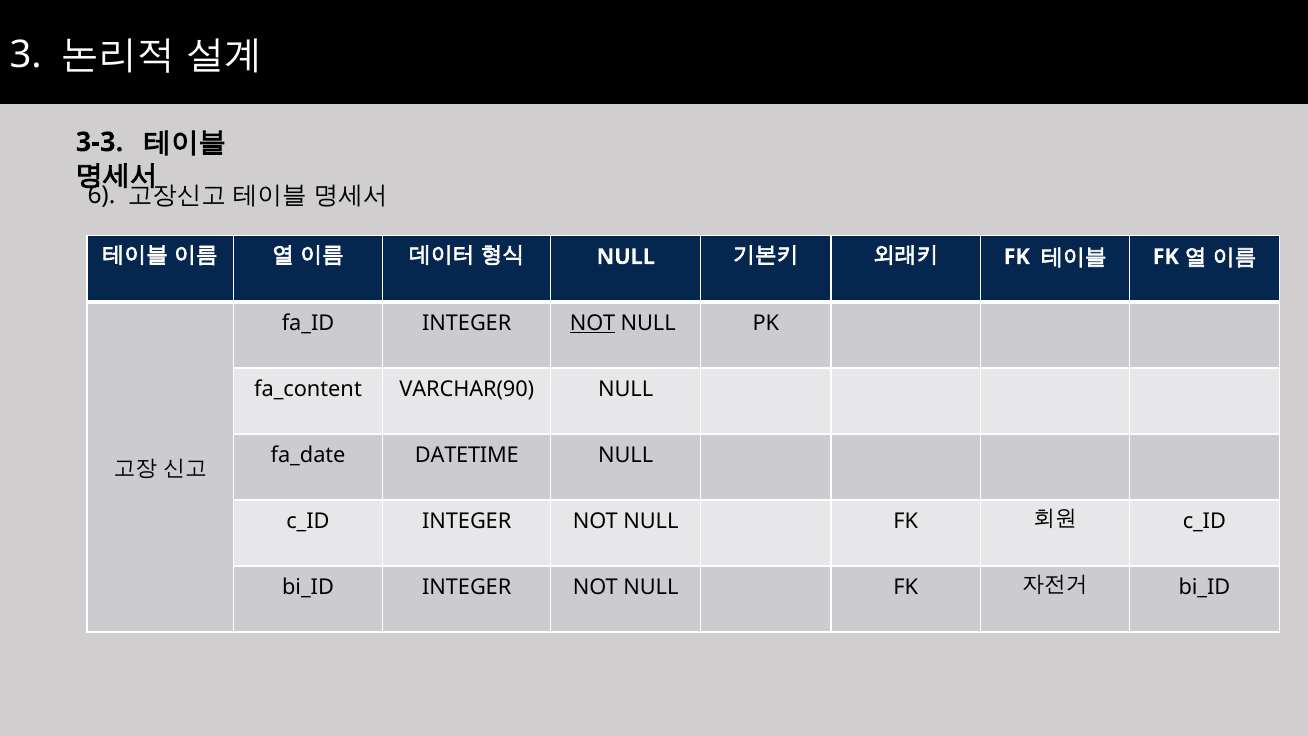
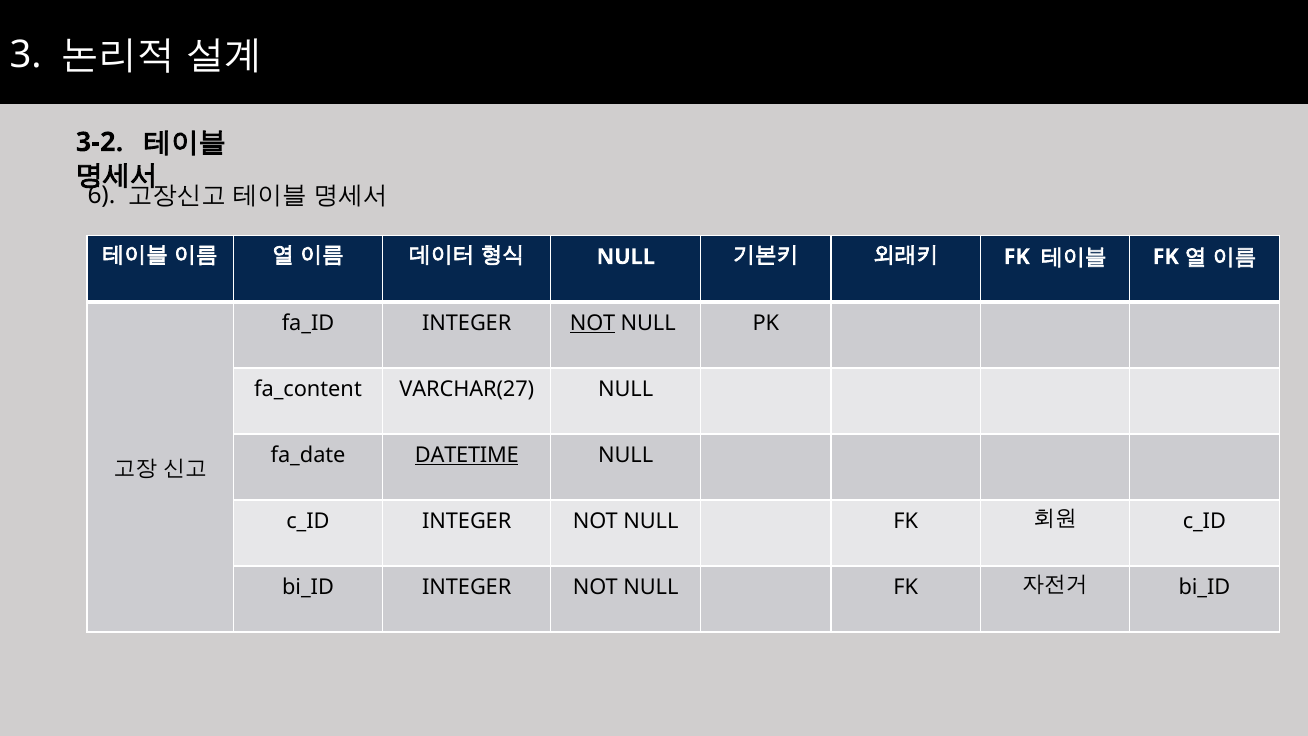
3-3: 3-3 -> 3-2
VARCHAR(90: VARCHAR(90 -> VARCHAR(27
DATETIME underline: none -> present
